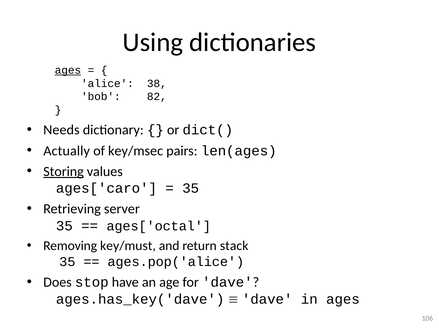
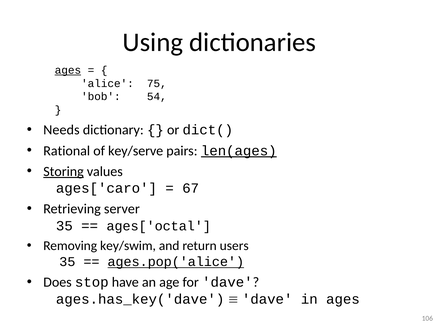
38: 38 -> 75
82: 82 -> 54
Actually: Actually -> Rational
key/msec: key/msec -> key/serve
len(ages underline: none -> present
35 at (191, 188): 35 -> 67
key/must: key/must -> key/swim
stack: stack -> users
ages.pop('alice underline: none -> present
